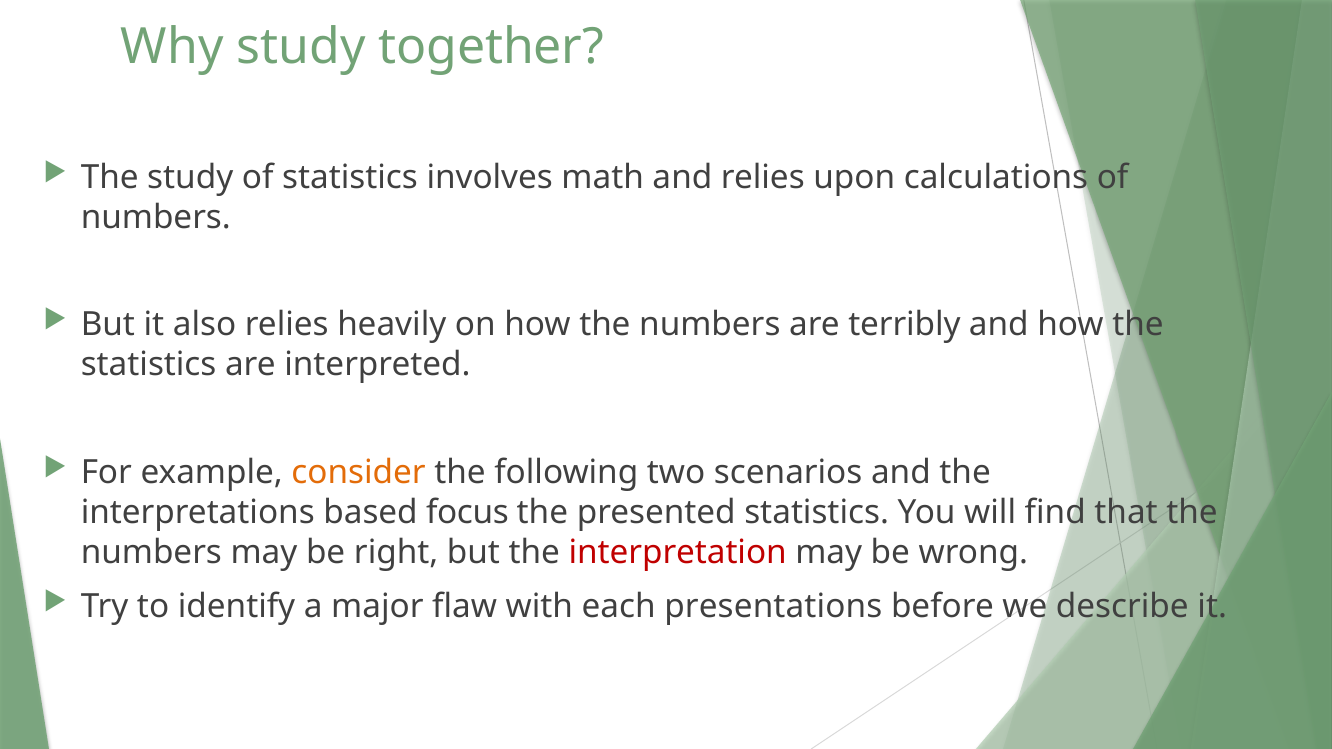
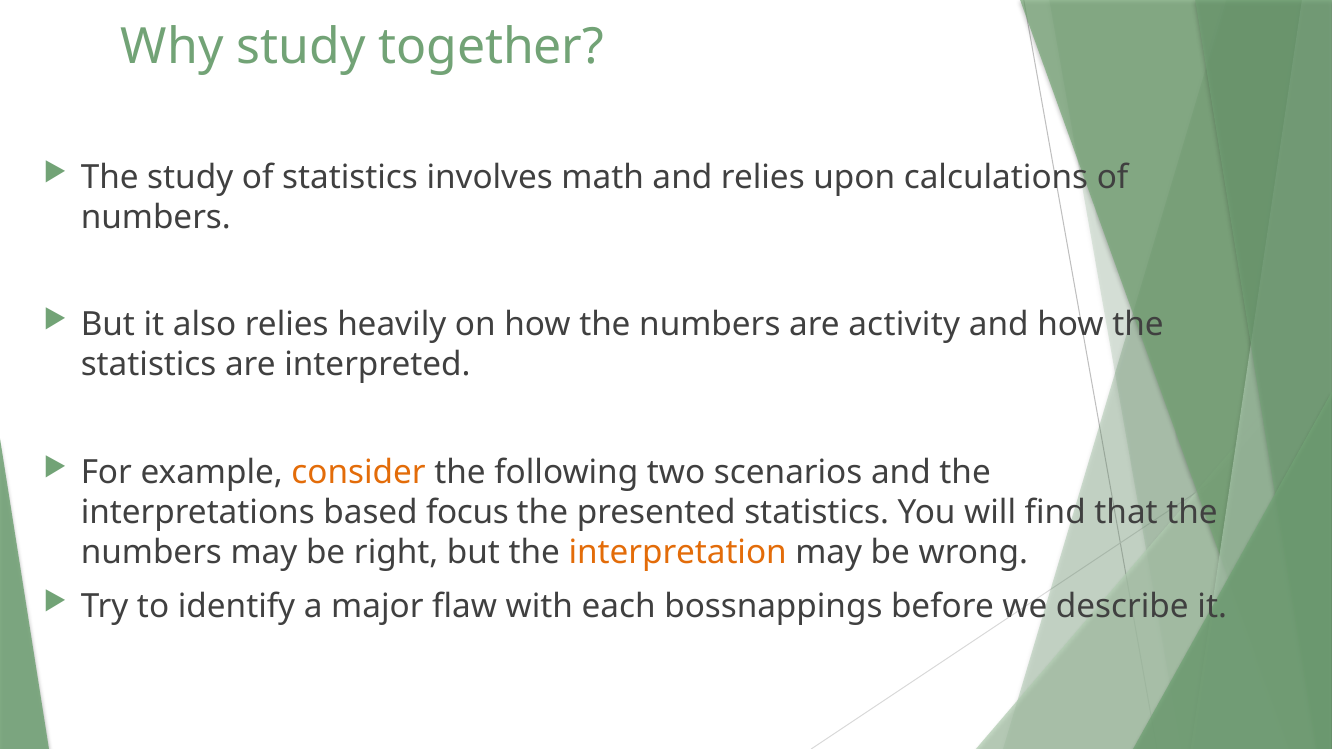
terribly: terribly -> activity
interpretation colour: red -> orange
presentations: presentations -> bossnappings
